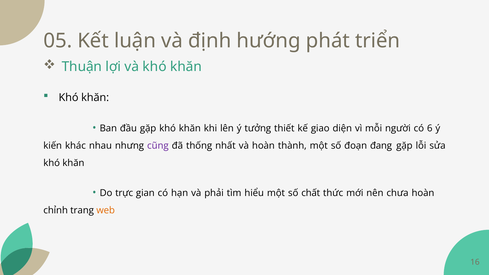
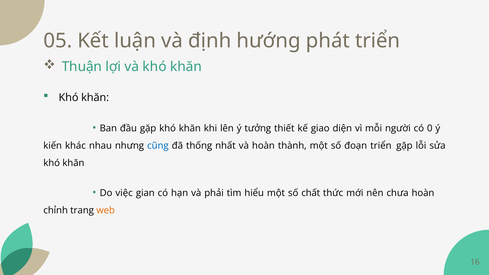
6: 6 -> 0
cũng colour: purple -> blue
đoạn đang: đang -> triển
trực: trực -> việc
